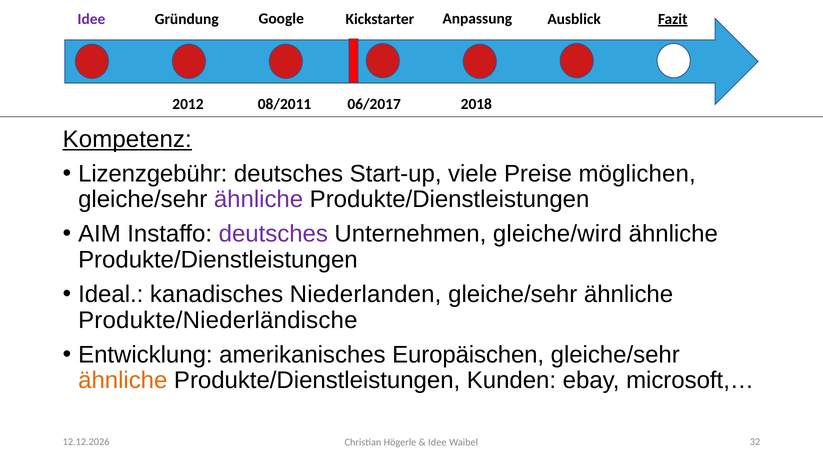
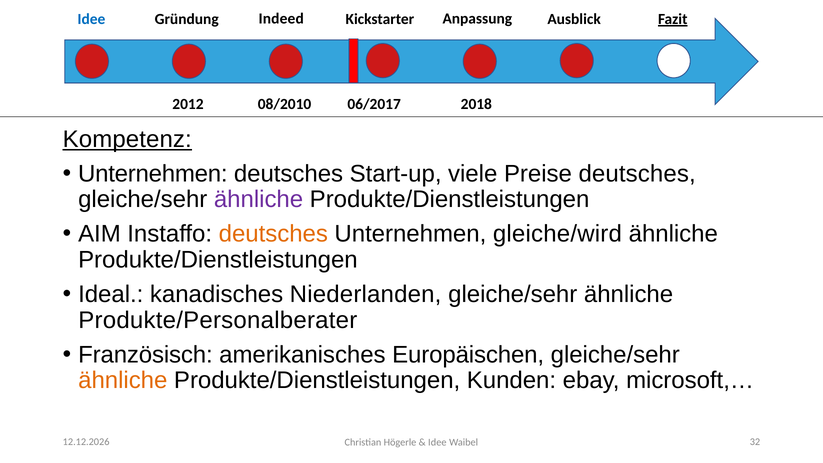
Idee at (91, 19) colour: purple -> blue
Google: Google -> Indeed
08/2011: 08/2011 -> 08/2010
Lizenzgebühr at (153, 174): Lizenzgebühr -> Unternehmen
Preise möglichen: möglichen -> deutsches
deutsches at (273, 234) colour: purple -> orange
Produkte/Niederländische: Produkte/Niederländische -> Produkte/Personalberater
Entwicklung: Entwicklung -> Französisch
